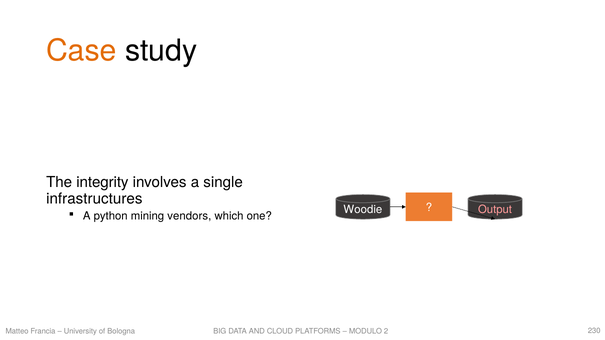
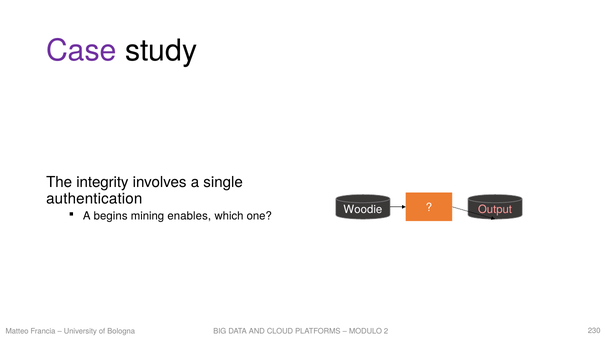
Case colour: orange -> purple
infrastructures: infrastructures -> authentication
python: python -> begins
vendors: vendors -> enables
